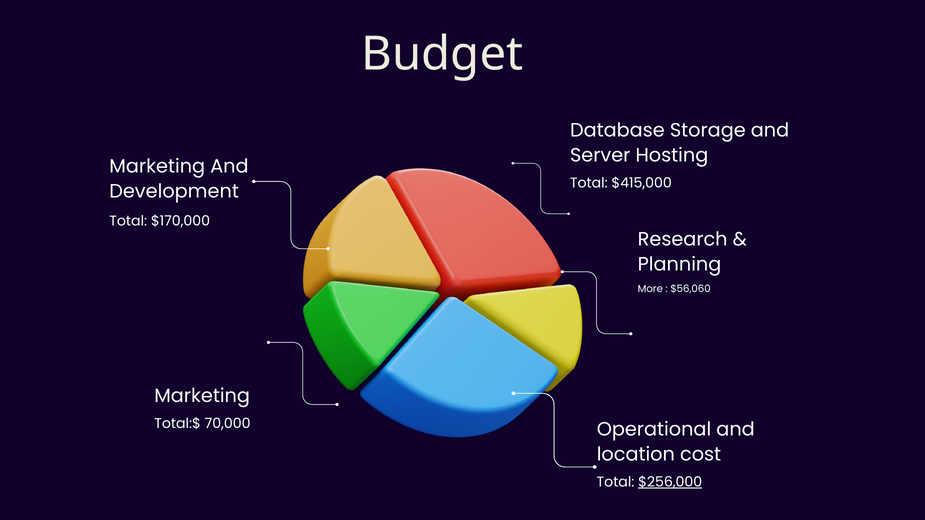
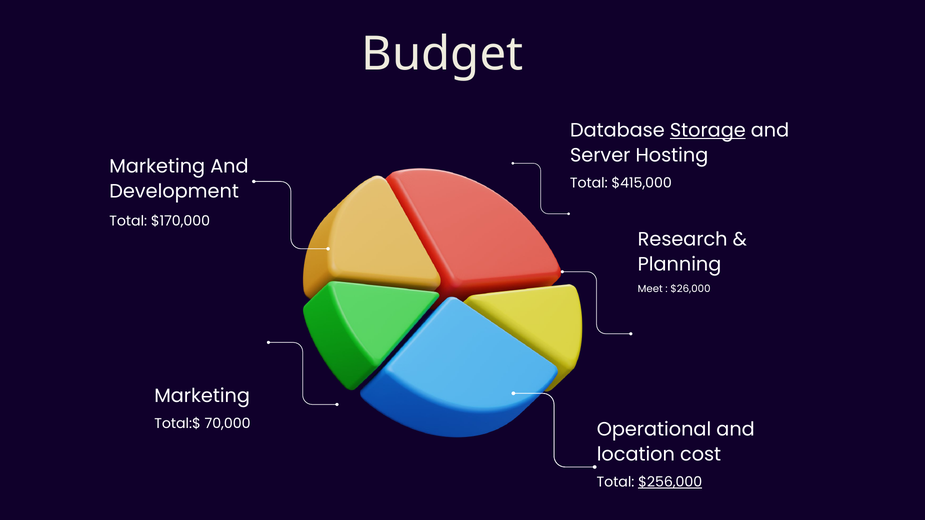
Storage underline: none -> present
More: More -> Meet
$56,060: $56,060 -> $26,000
